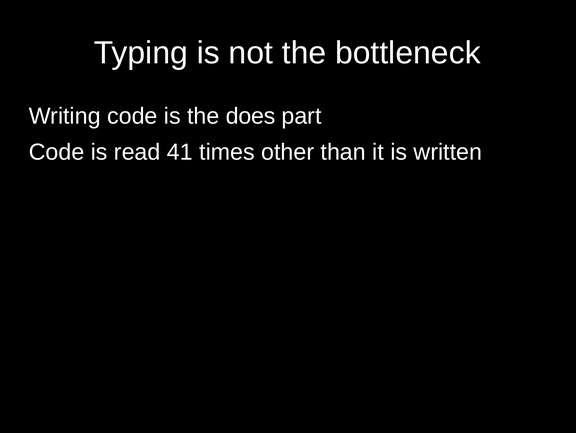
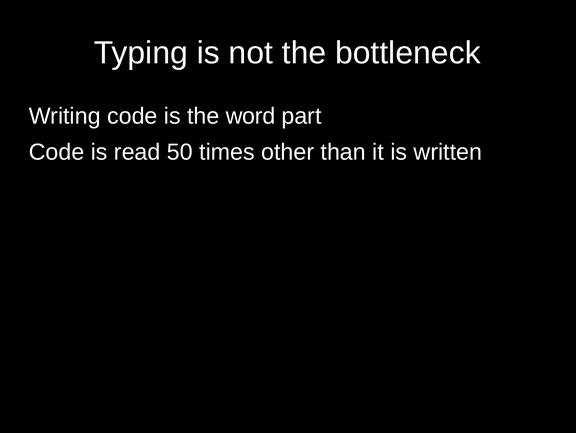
does: does -> word
41: 41 -> 50
